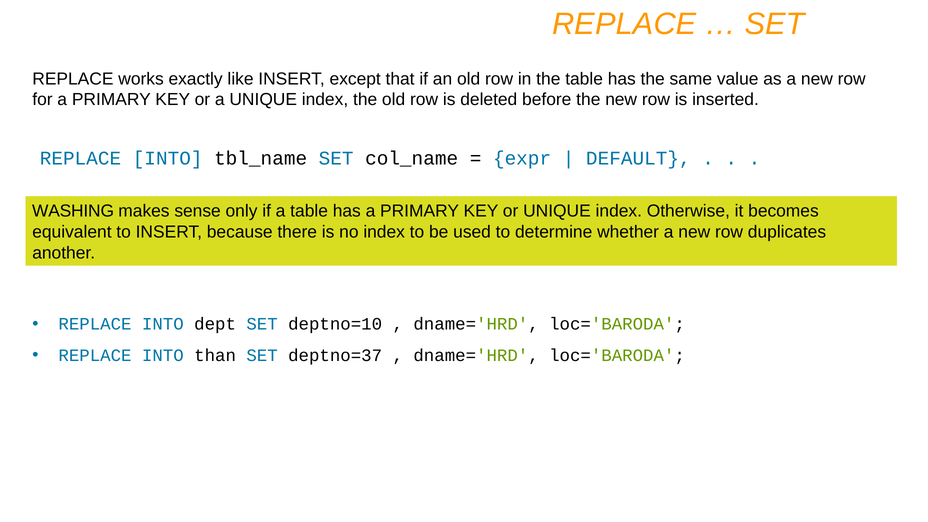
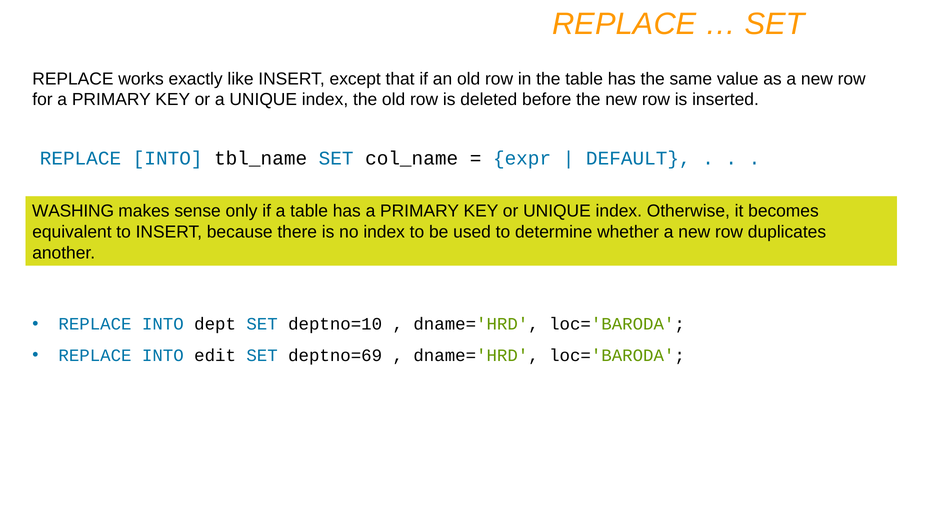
than: than -> edit
deptno=37: deptno=37 -> deptno=69
